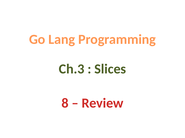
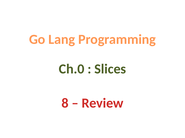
Ch.3: Ch.3 -> Ch.0
